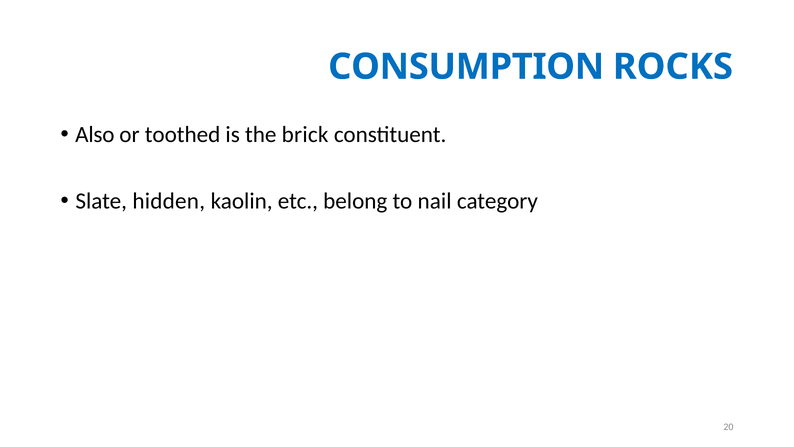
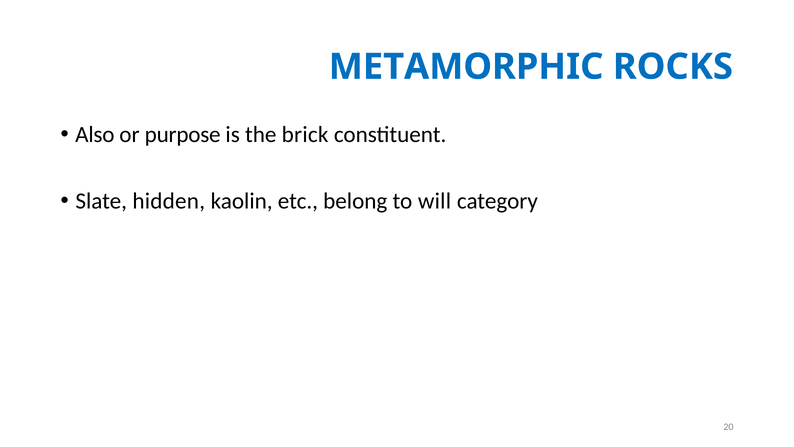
CONSUMPTION: CONSUMPTION -> METAMORPHIC
toothed: toothed -> purpose
nail: nail -> will
